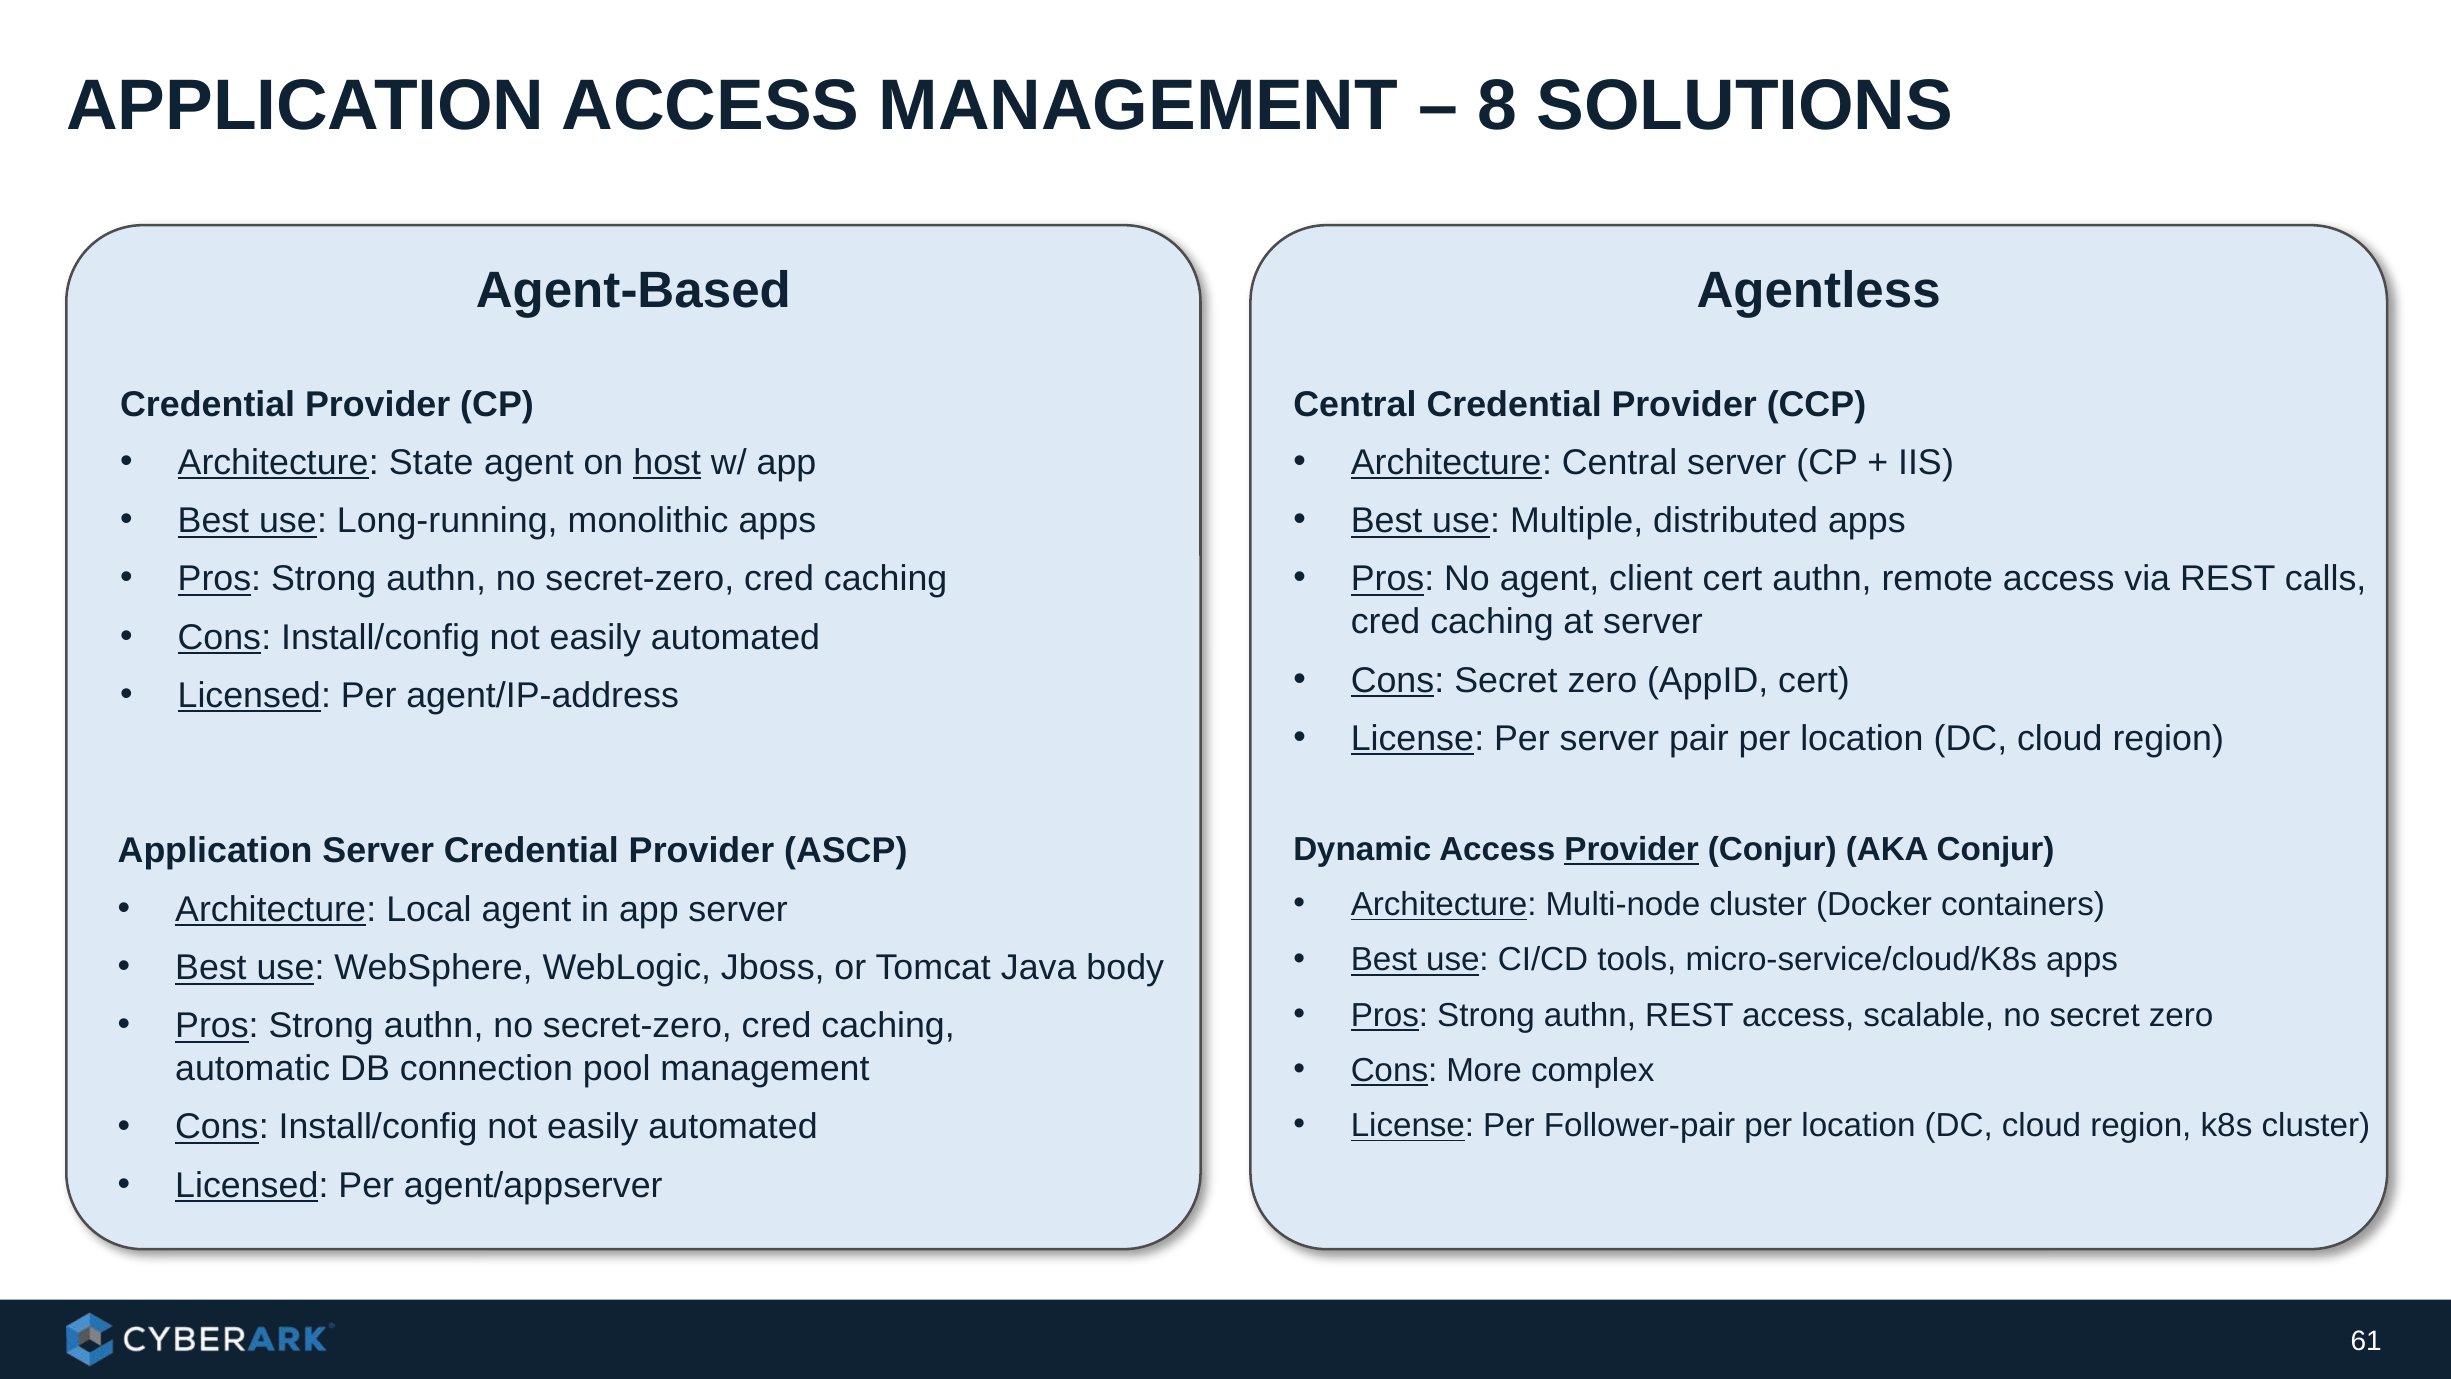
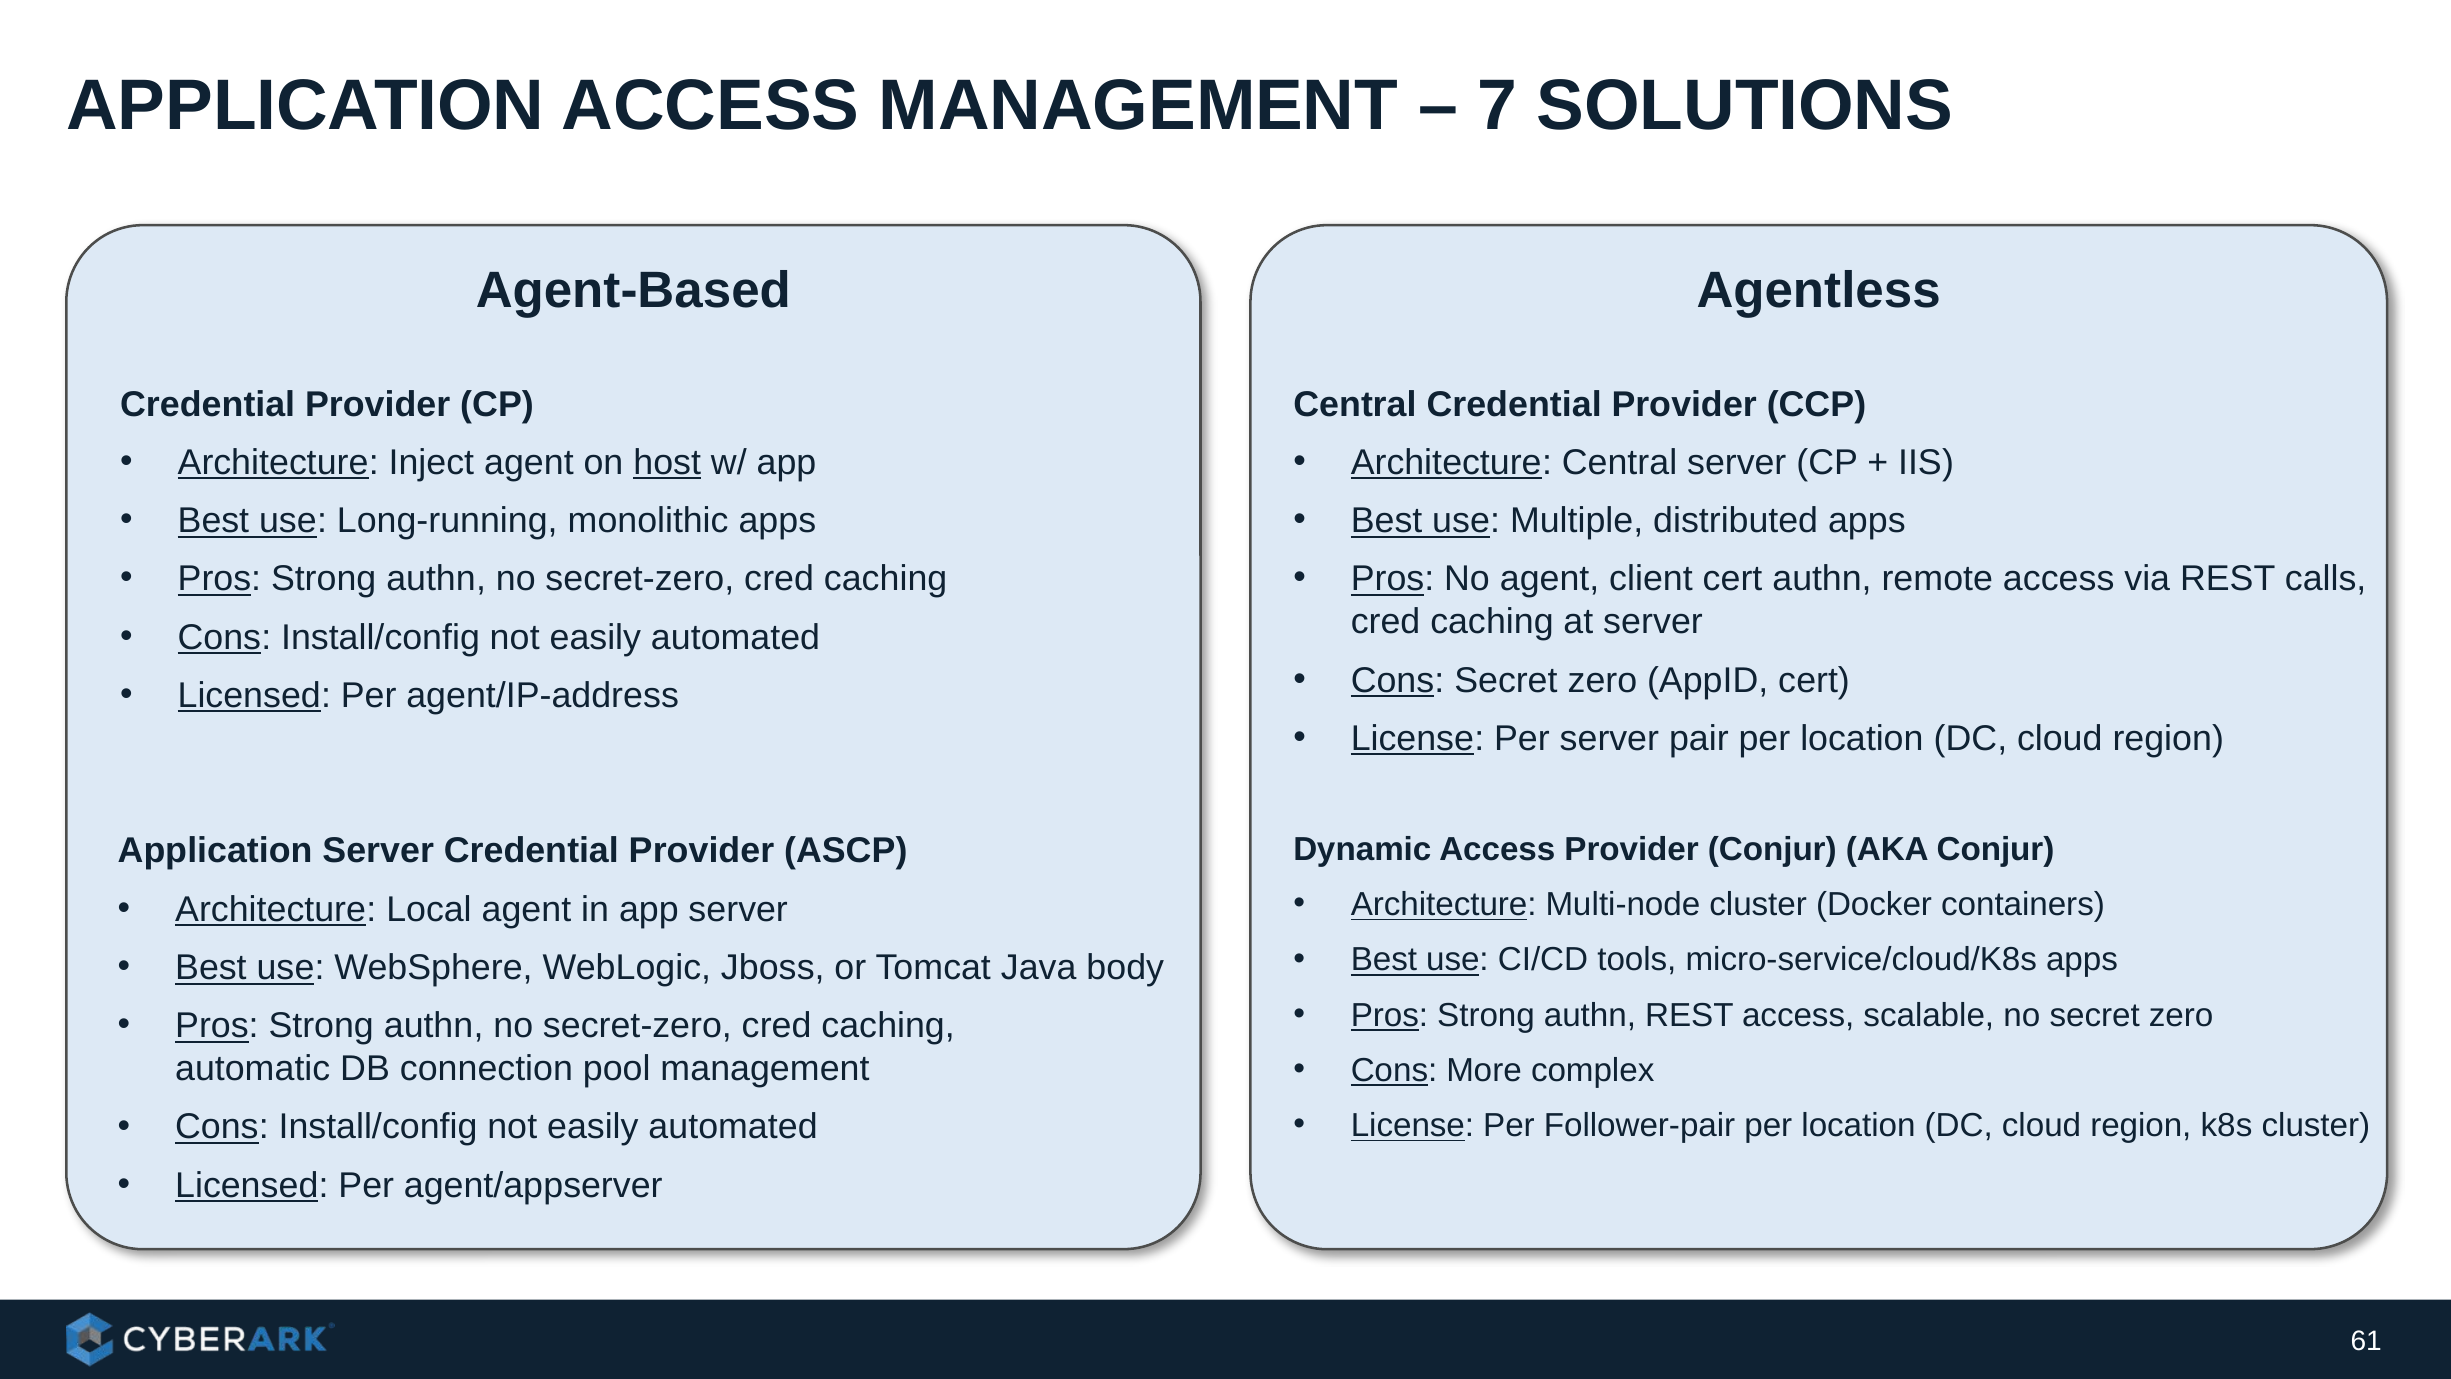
8: 8 -> 7
State: State -> Inject
Provider at (1632, 849) underline: present -> none
